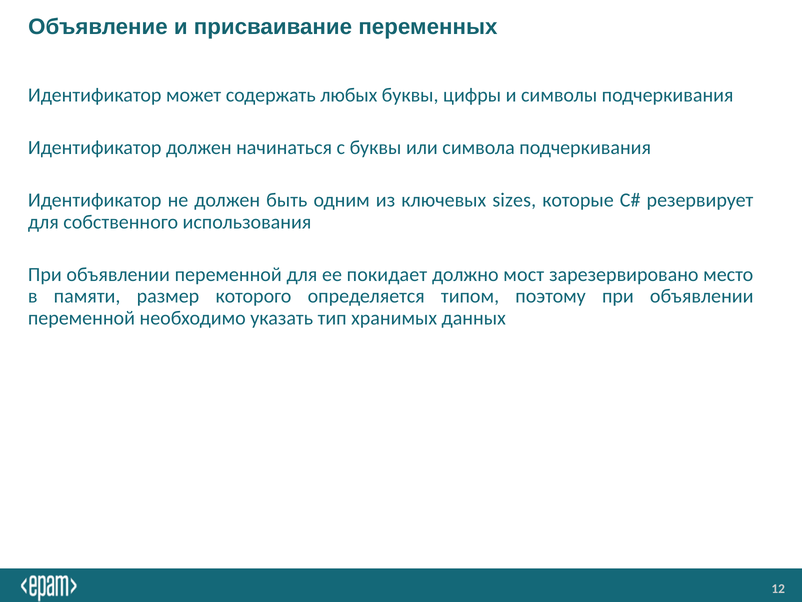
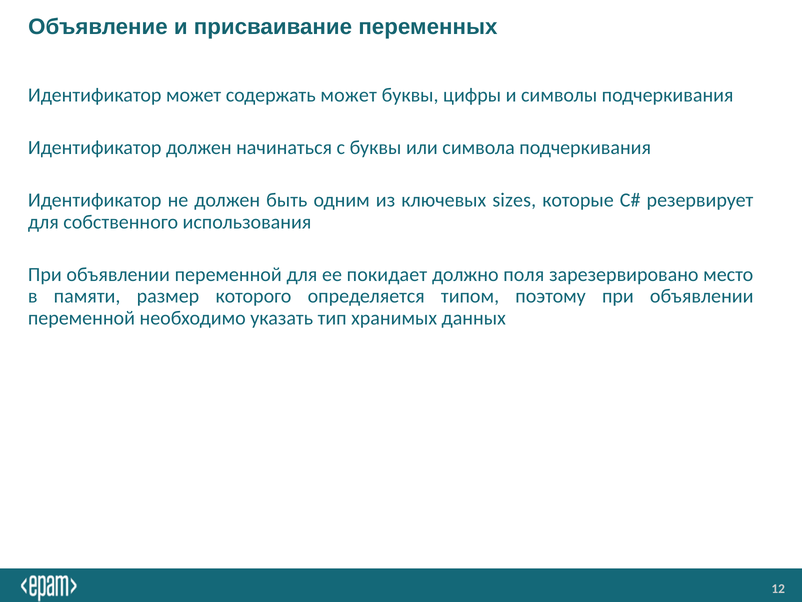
содержать любых: любых -> может
мост: мост -> поля
